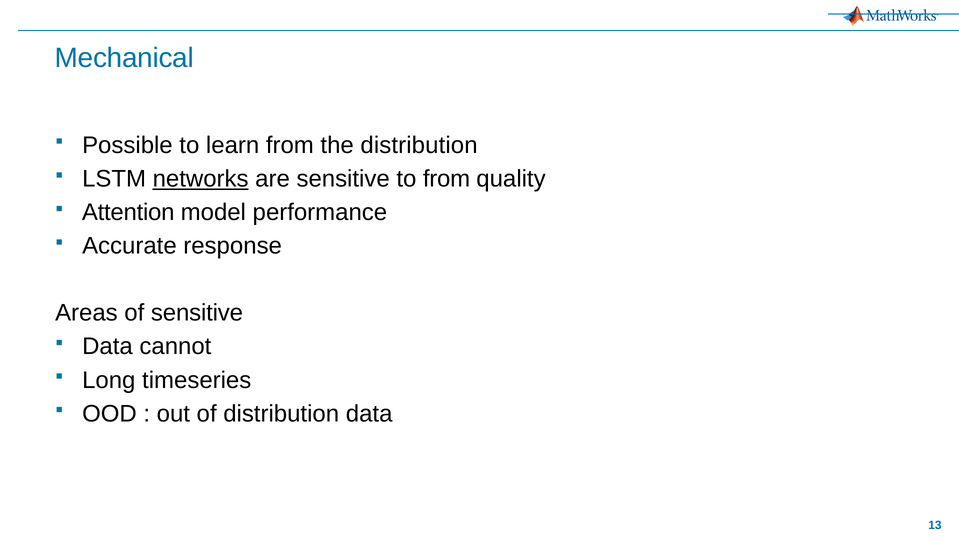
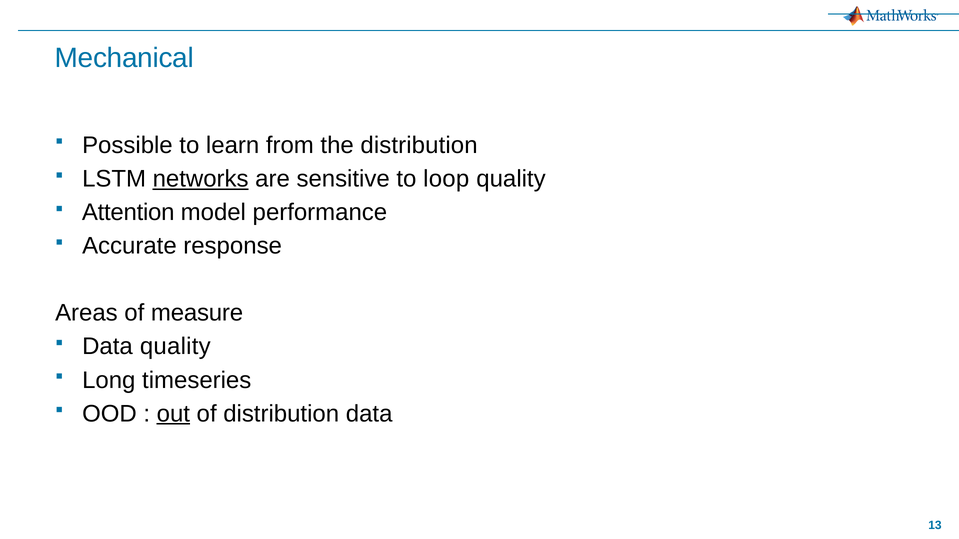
to from: from -> loop
of sensitive: sensitive -> measure
Data cannot: cannot -> quality
out underline: none -> present
